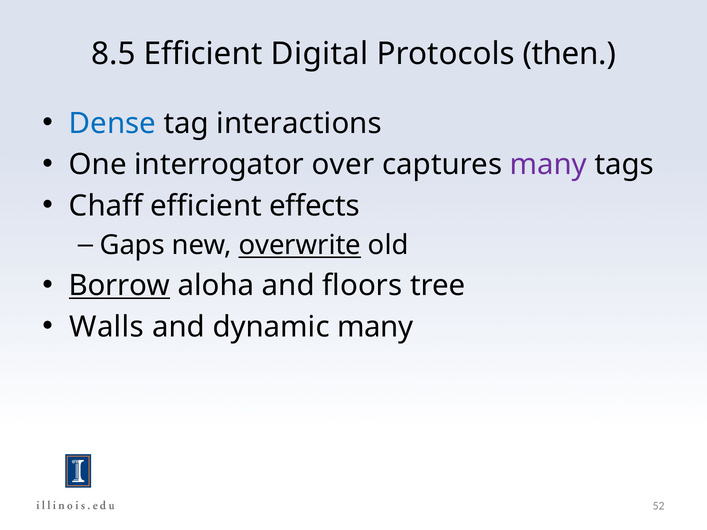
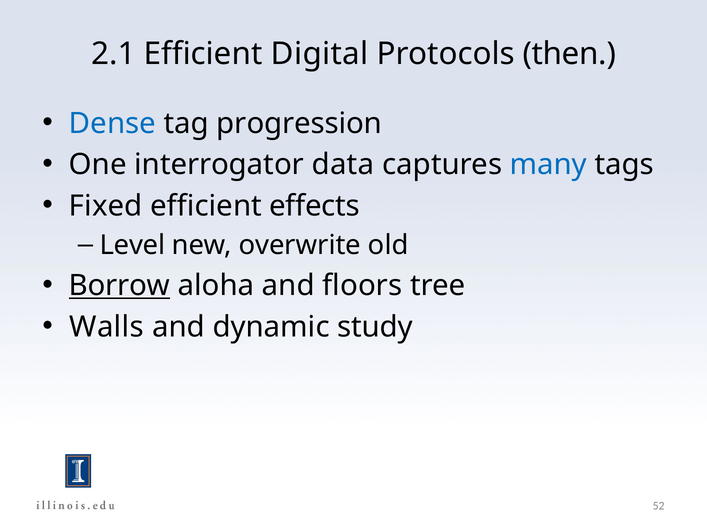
8.5: 8.5 -> 2.1
interactions: interactions -> progression
over: over -> data
many at (548, 165) colour: purple -> blue
Chaff: Chaff -> Fixed
Gaps: Gaps -> Level
overwrite underline: present -> none
dynamic many: many -> study
